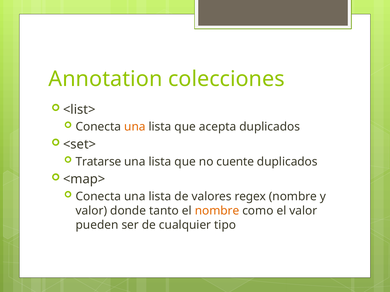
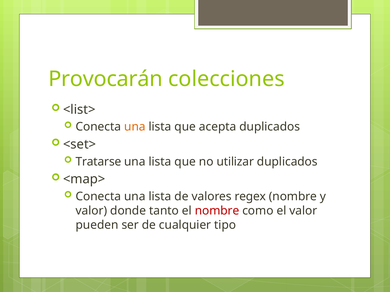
Annotation: Annotation -> Provocarán
cuente: cuente -> utilizar
nombre at (217, 211) colour: orange -> red
